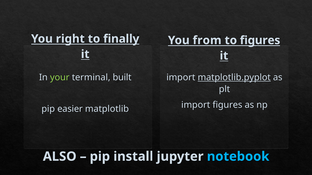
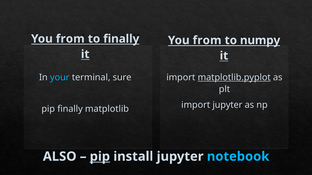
right at (70, 39): right -> from
to figures: figures -> numpy
your colour: light green -> light blue
built: built -> sure
import figures: figures -> jupyter
pip easier: easier -> finally
pip at (100, 157) underline: none -> present
